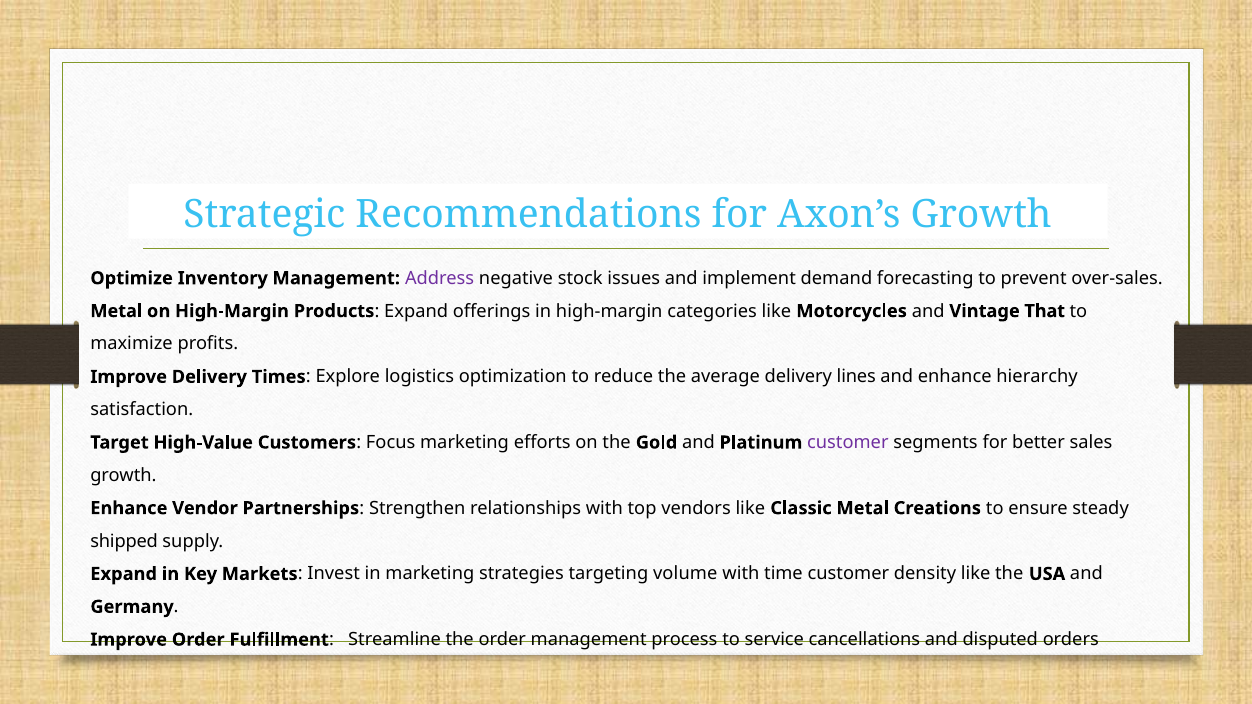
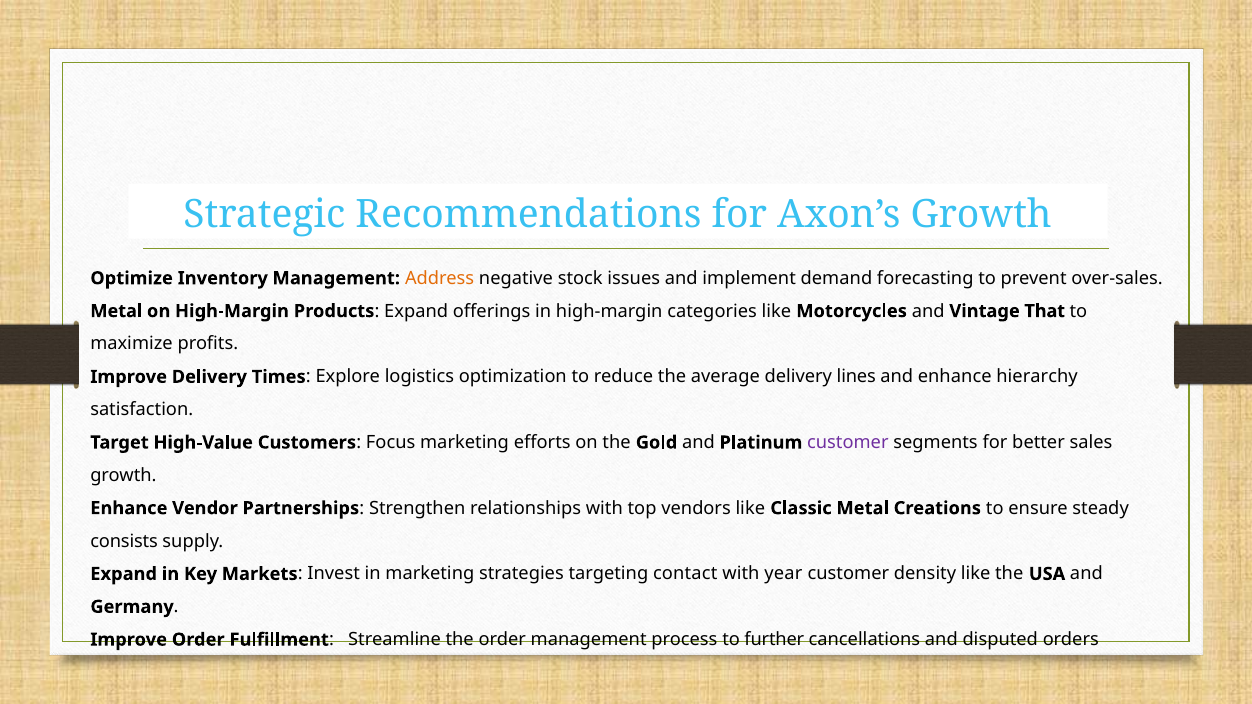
Address colour: purple -> orange
shipped: shipped -> consists
volume: volume -> contact
time: time -> year
service: service -> further
